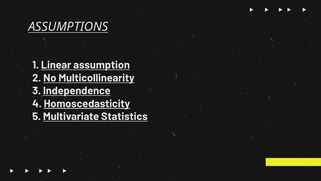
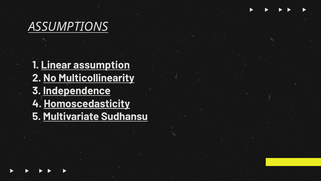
Statistics: Statistics -> Sudhansu
